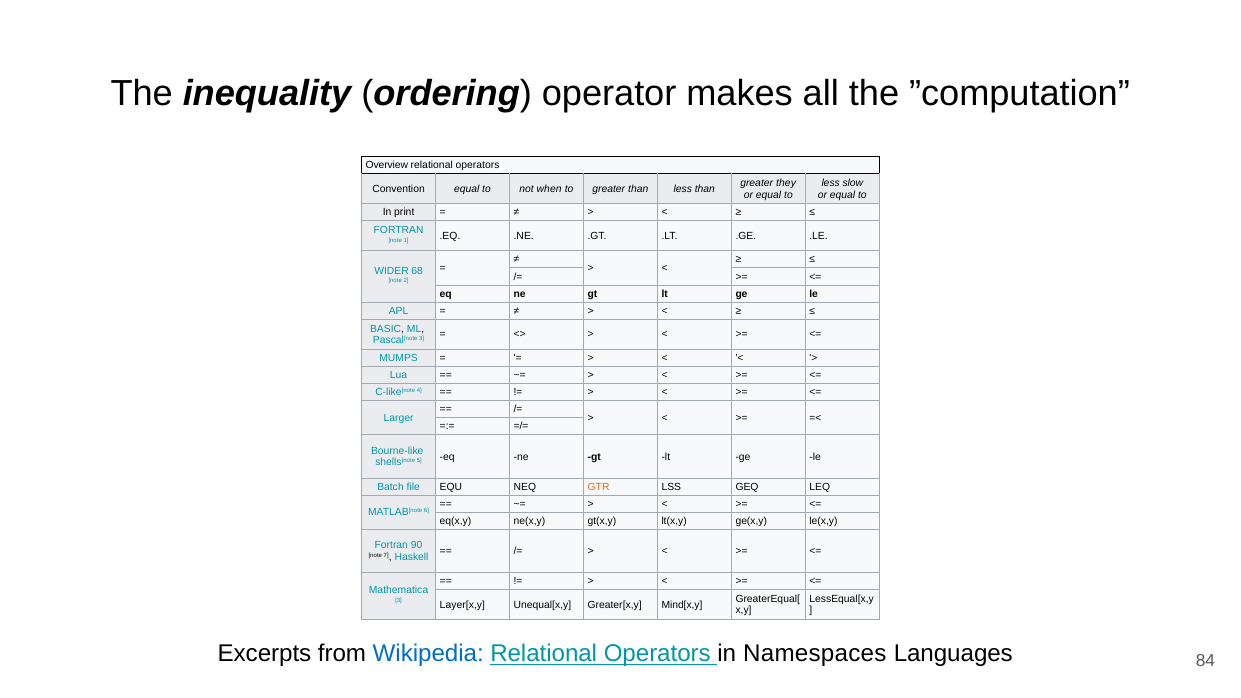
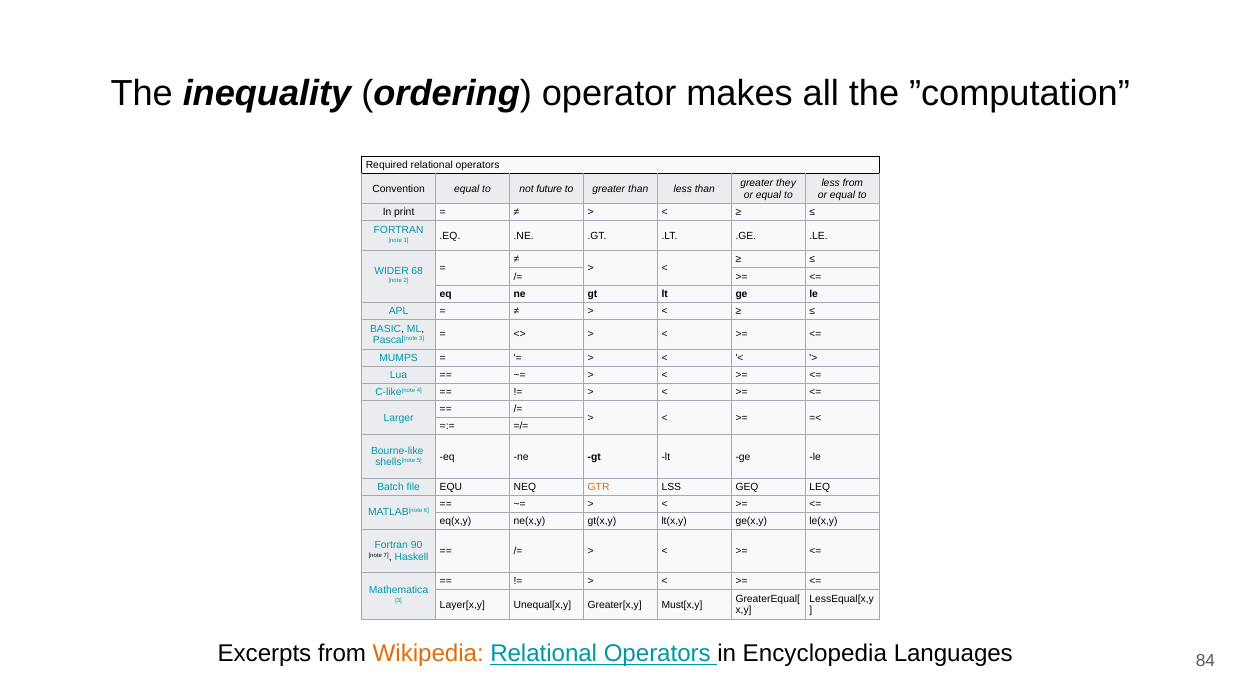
Overview: Overview -> Required
less slow: slow -> from
when: when -> future
Mind[x,y: Mind[x,y -> Must[x,y
Wikipedia colour: blue -> orange
Namespaces: Namespaces -> Encyclopedia
